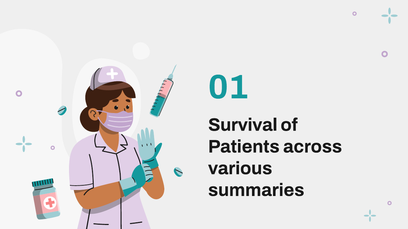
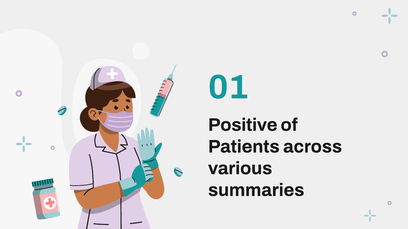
Survival: Survival -> Positive
